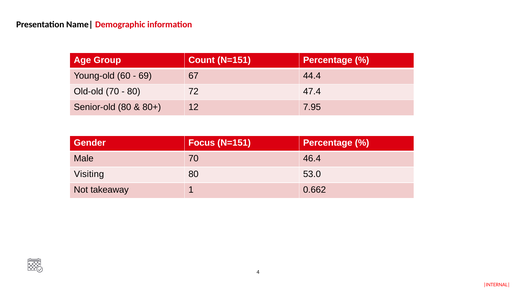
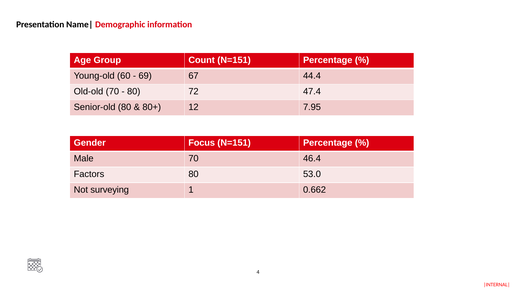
Visiting: Visiting -> Factors
takeaway: takeaway -> surveying
